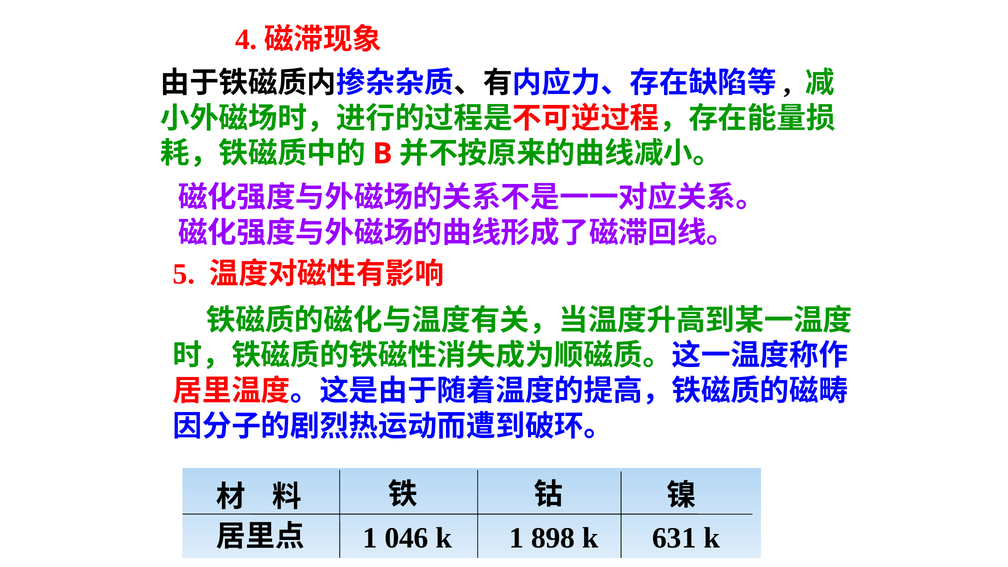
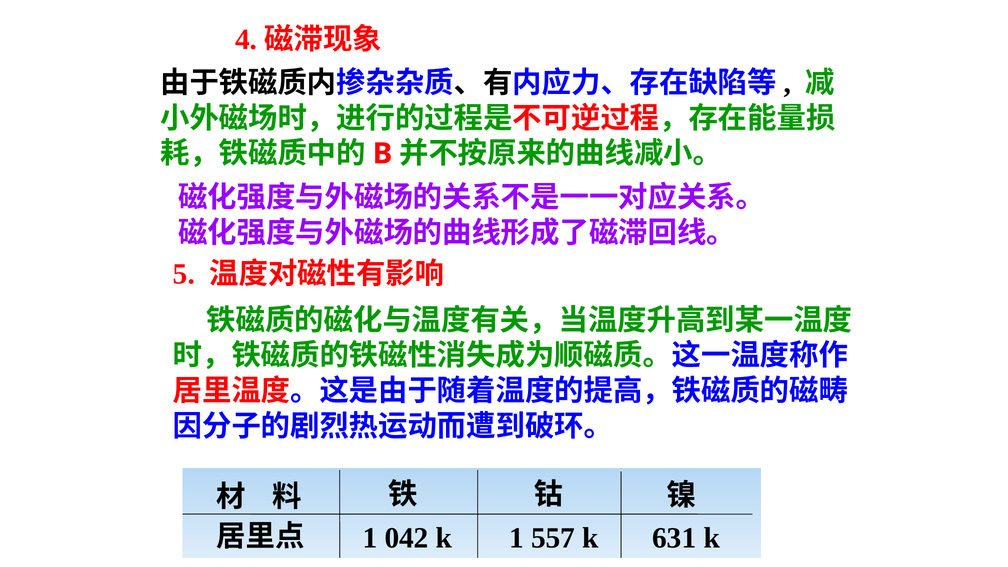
046: 046 -> 042
898: 898 -> 557
